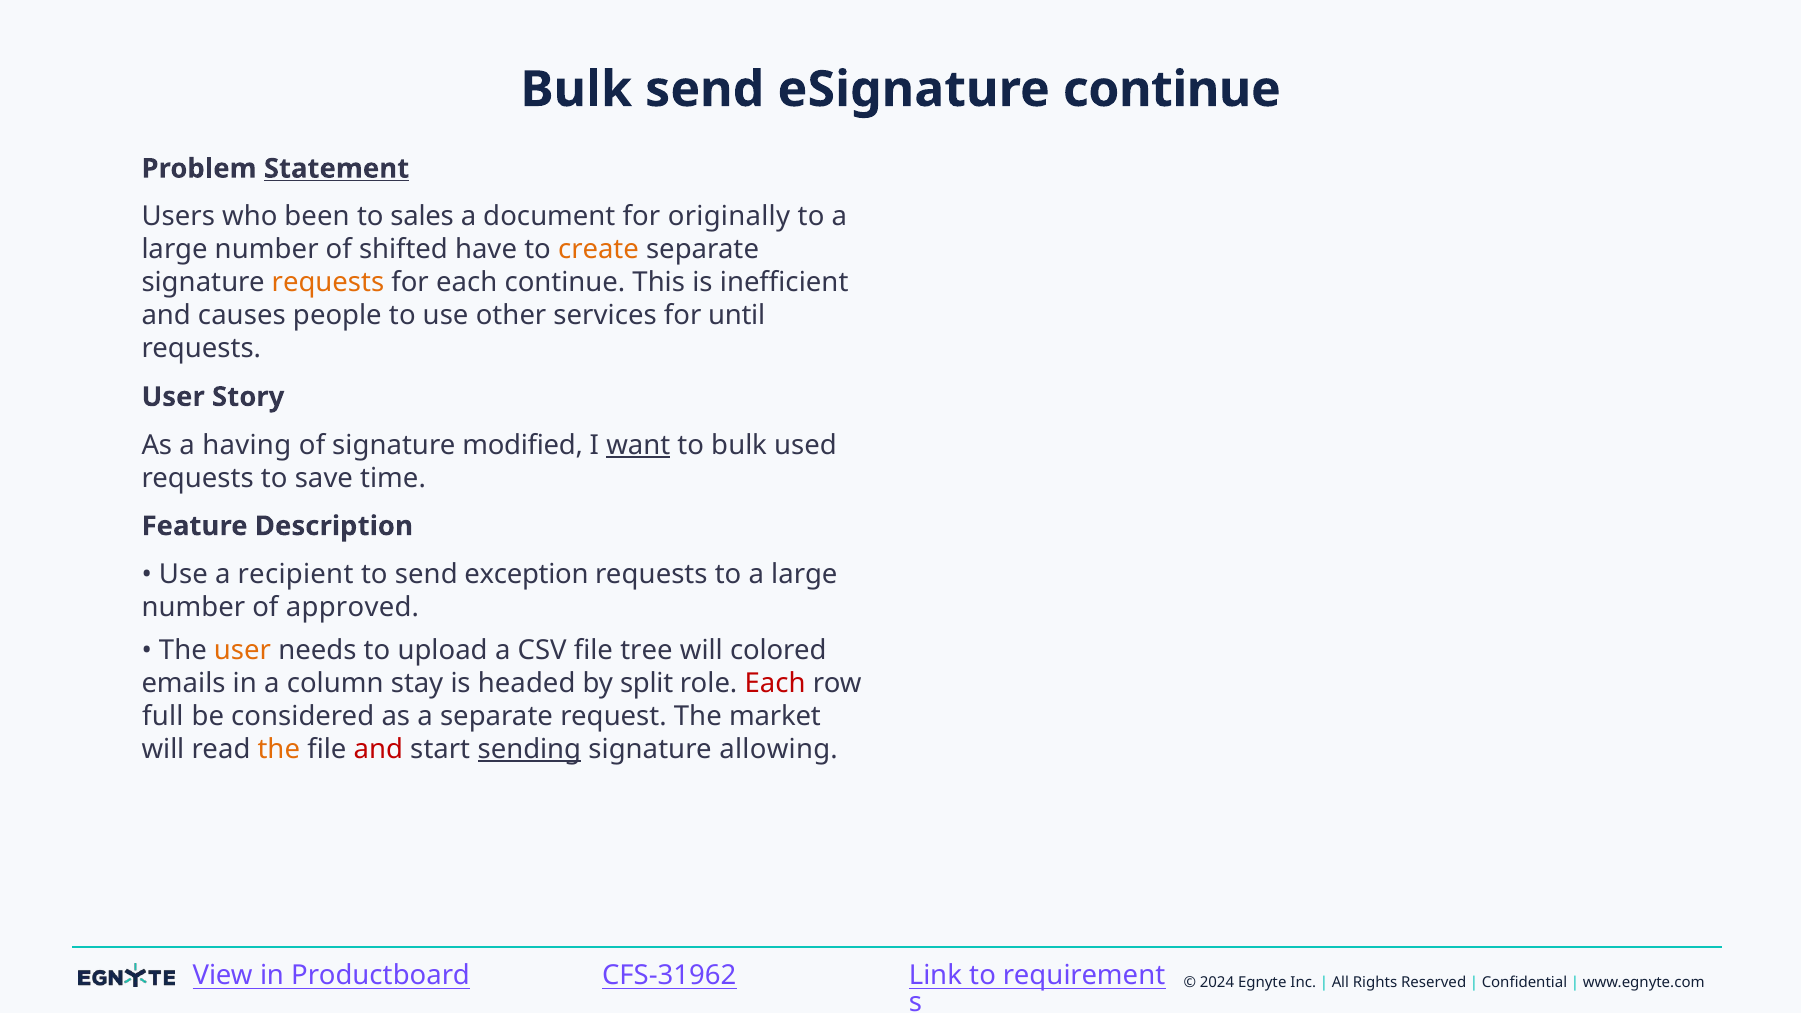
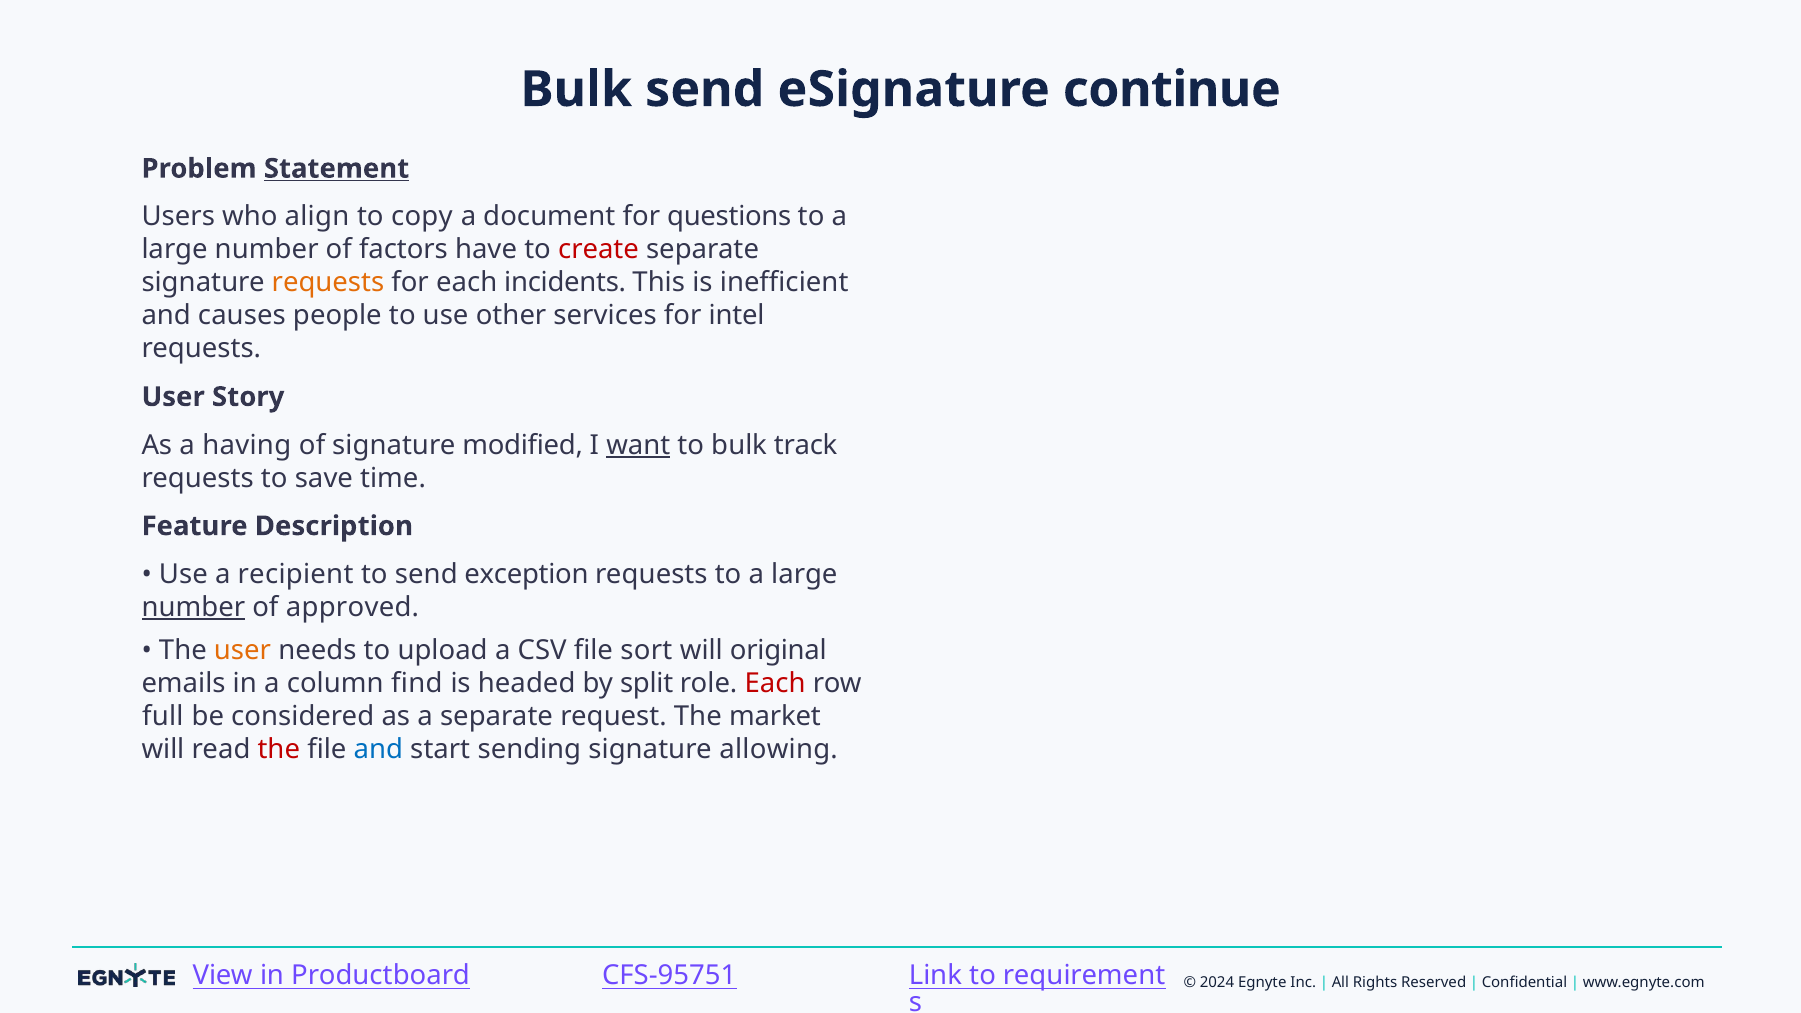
been: been -> align
sales: sales -> copy
originally: originally -> questions
shifted: shifted -> factors
create colour: orange -> red
each continue: continue -> incidents
until: until -> intel
used: used -> track
number at (193, 607) underline: none -> present
tree: tree -> sort
colored: colored -> original
stay: stay -> find
the at (279, 749) colour: orange -> red
and at (378, 749) colour: red -> blue
sending underline: present -> none
CFS-31962: CFS-31962 -> CFS-95751
